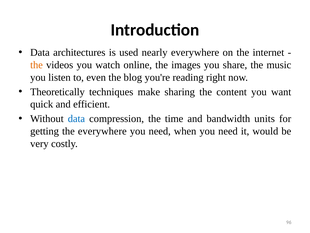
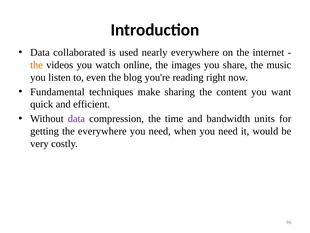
architectures: architectures -> collaborated
Theoretically: Theoretically -> Fundamental
data at (76, 119) colour: blue -> purple
